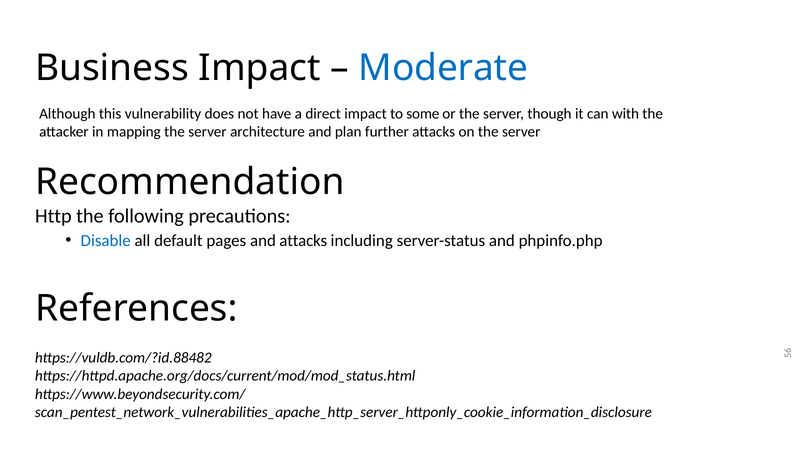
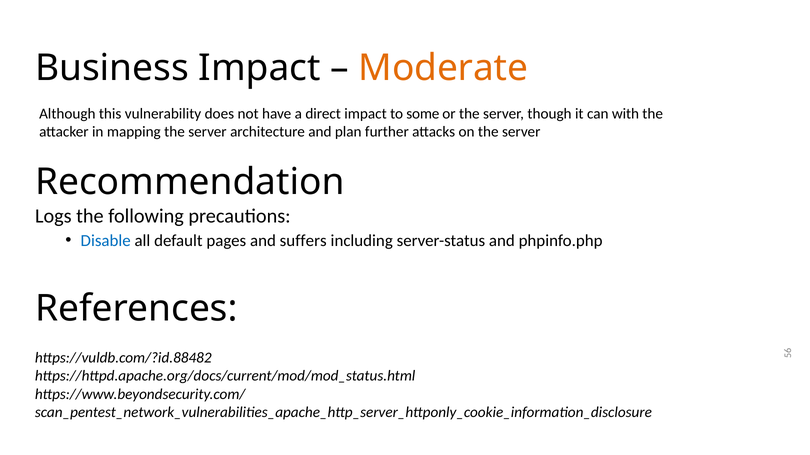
Moderate colour: blue -> orange
Http: Http -> Logs
and attacks: attacks -> suffers
